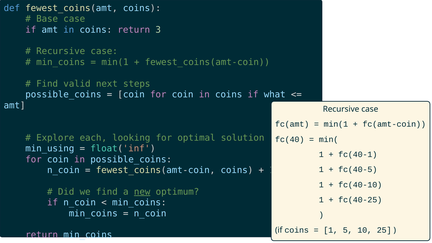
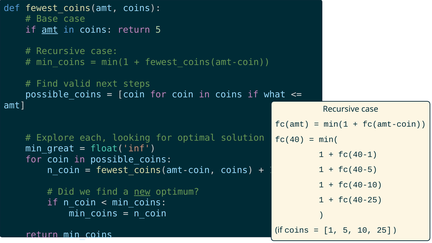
amt at (50, 30) underline: none -> present
return 3: 3 -> 5
min_using: min_using -> min_great
